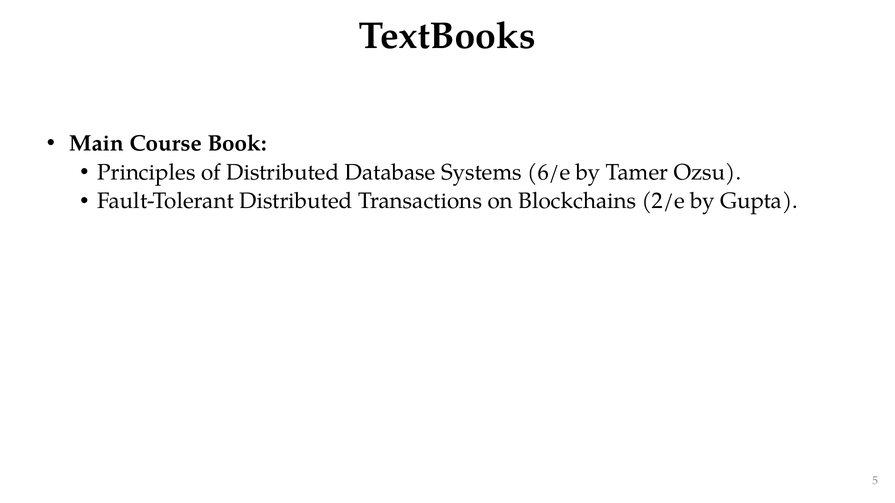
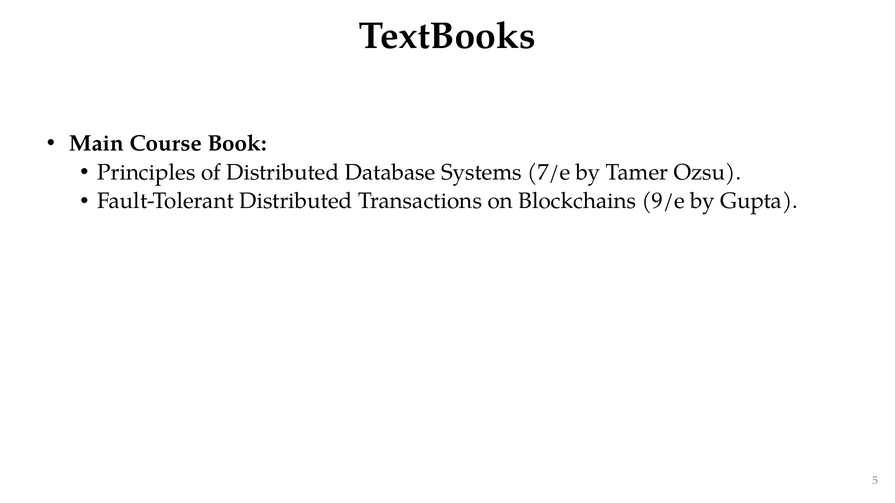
6/e: 6/e -> 7/e
2/e: 2/e -> 9/e
